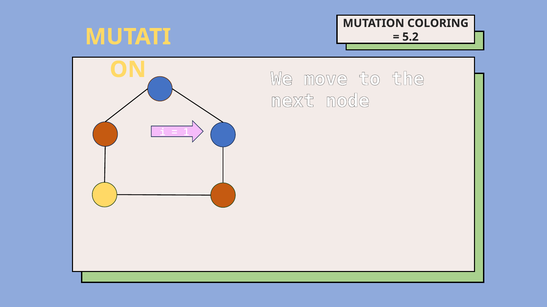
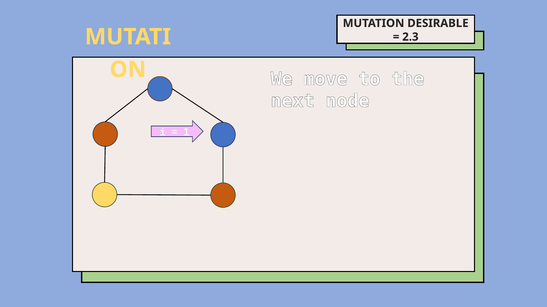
COLORING: COLORING -> DESIRABLE
5.2: 5.2 -> 2.3
